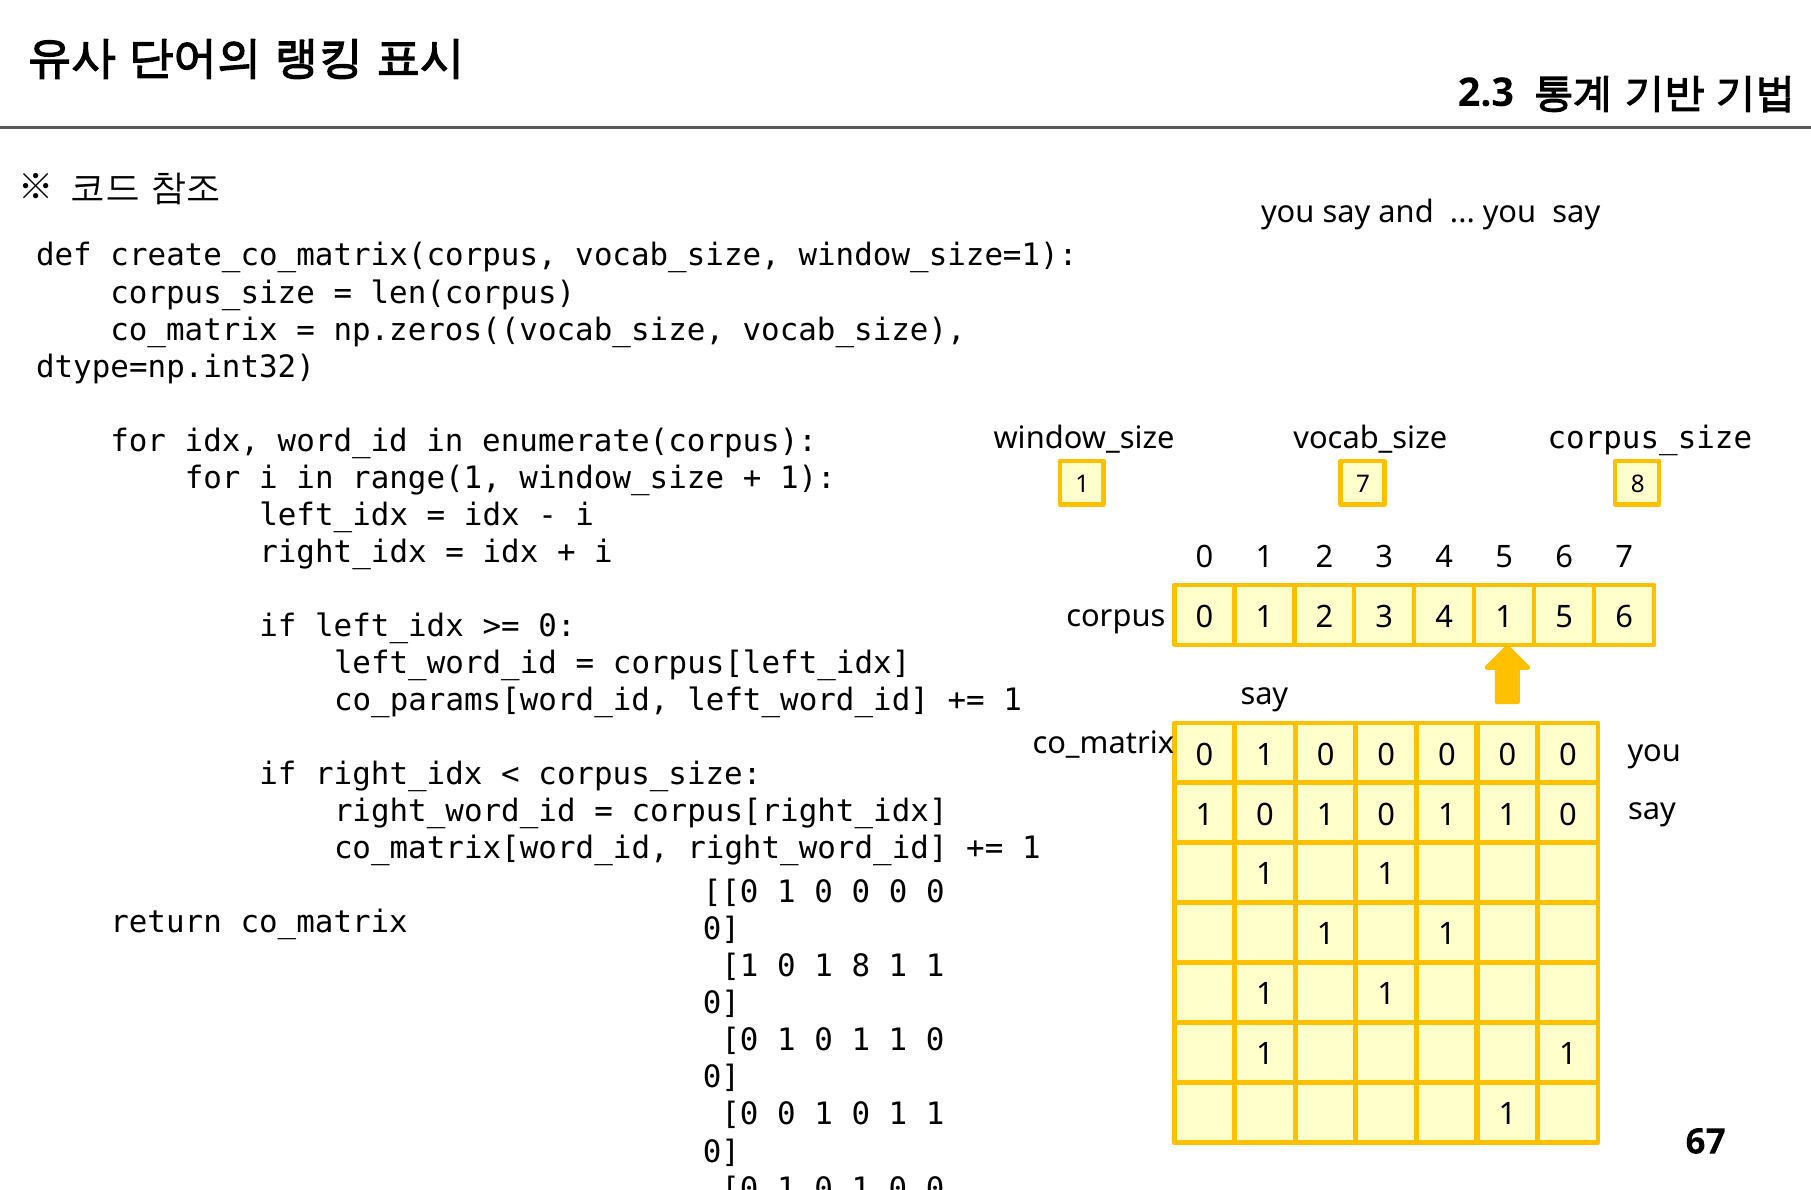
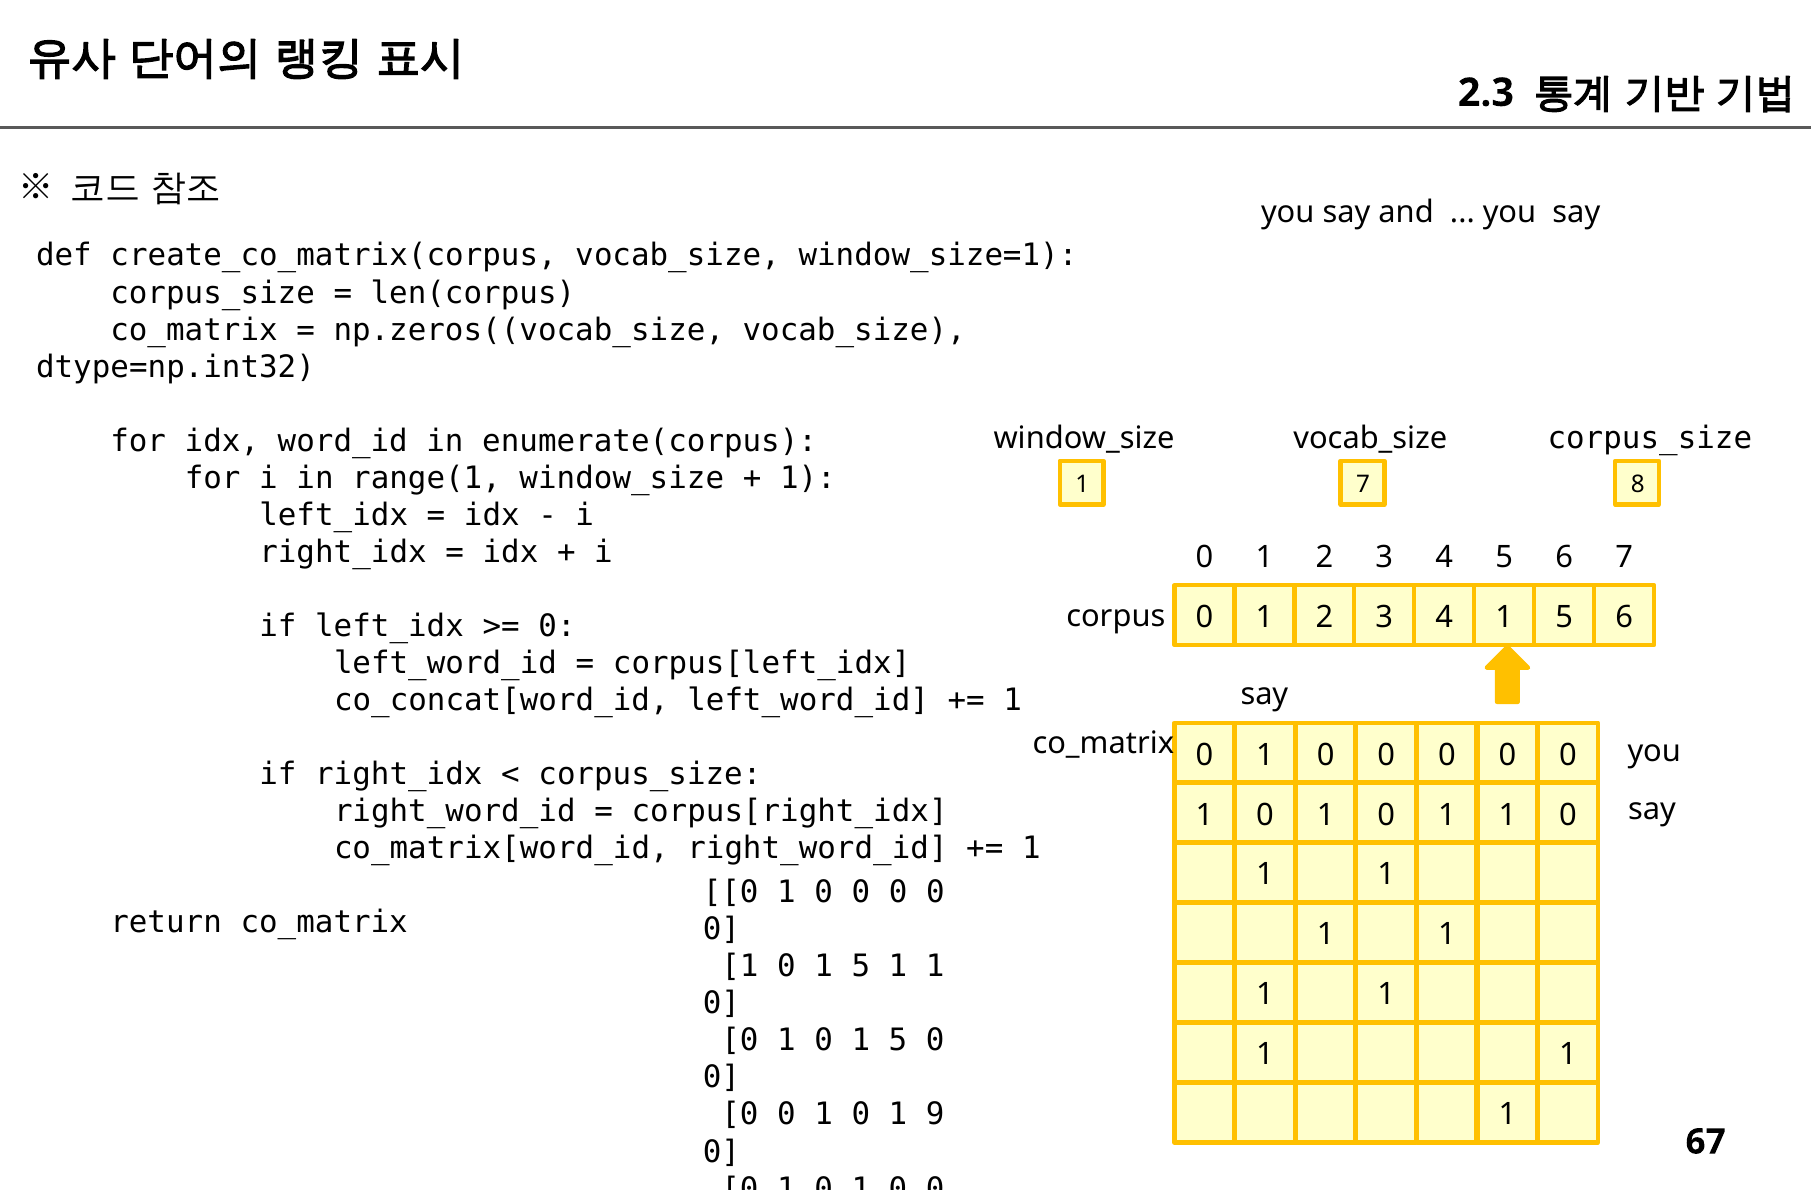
co_params[word_id: co_params[word_id -> co_concat[word_id
8 at (861, 966): 8 -> 5
1 at (898, 1040): 1 -> 5
1 at (935, 1114): 1 -> 9
